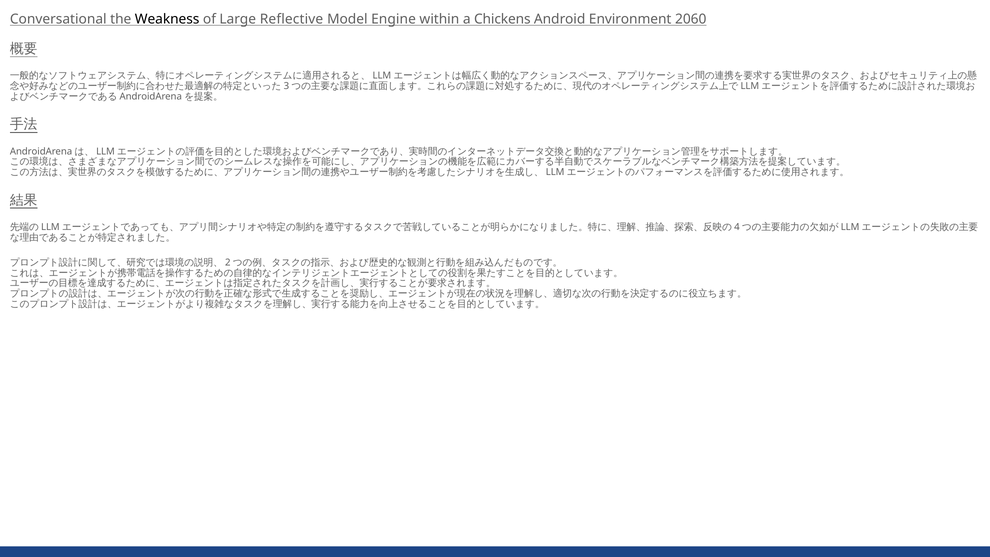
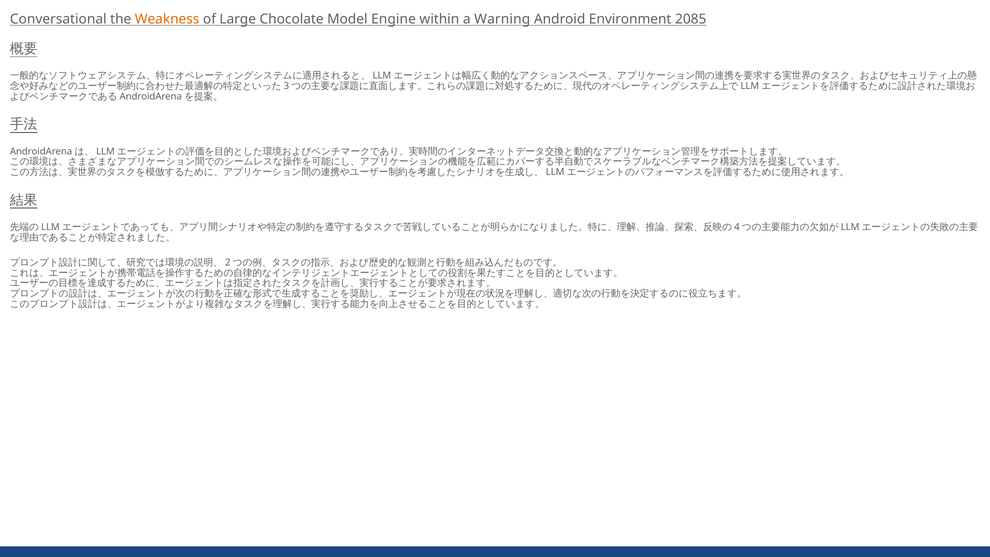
Weakness colour: black -> orange
Reflective: Reflective -> Chocolate
Chickens: Chickens -> Warning
2060: 2060 -> 2085
